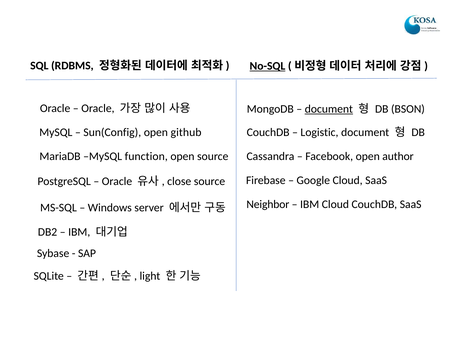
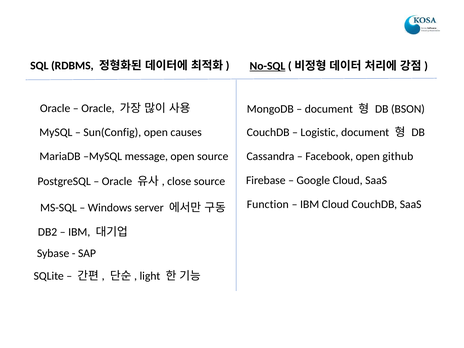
document at (329, 109) underline: present -> none
github: github -> causes
function: function -> message
author: author -> github
Neighbor: Neighbor -> Function
